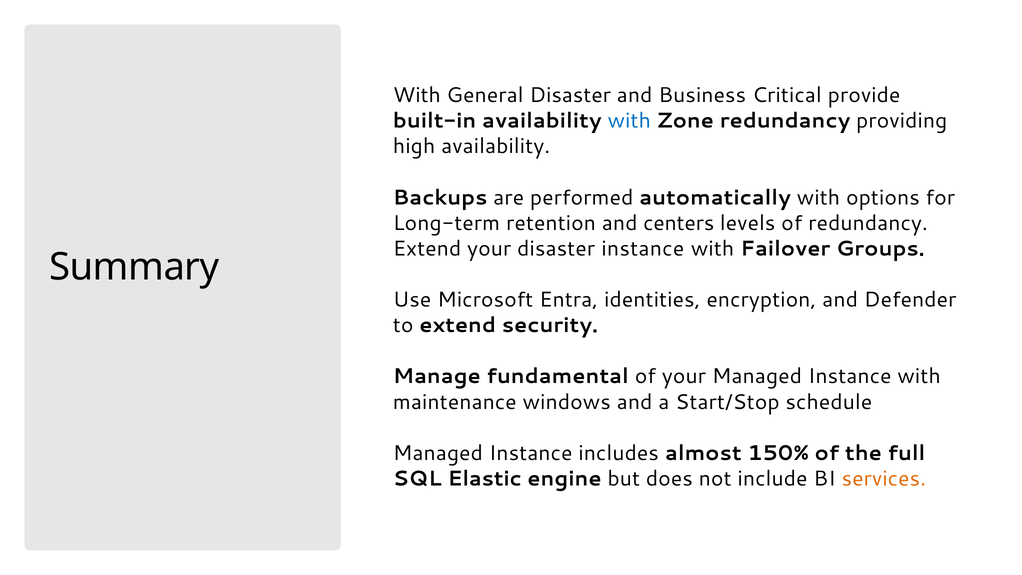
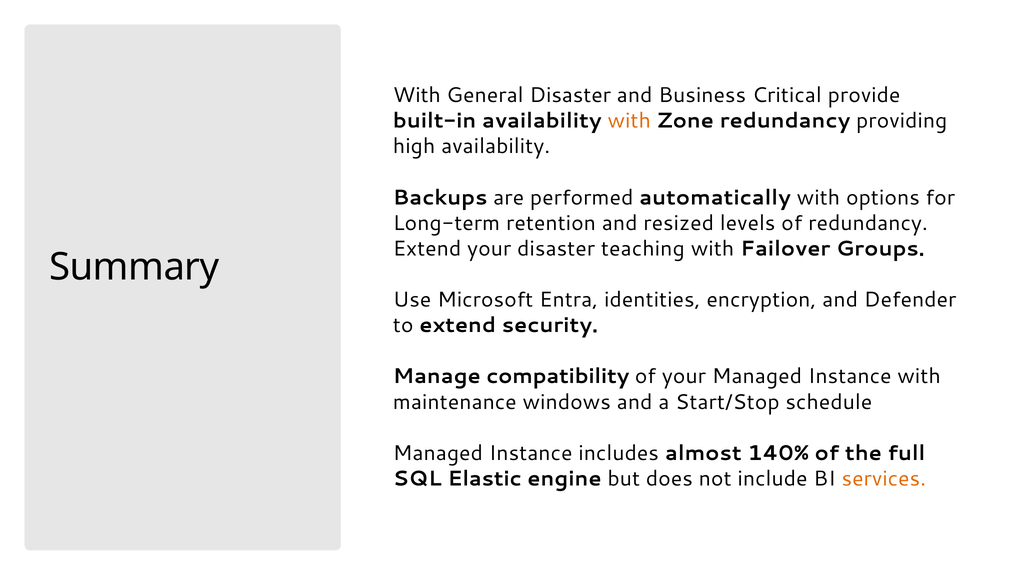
with at (629, 121) colour: blue -> orange
centers: centers -> resized
disaster instance: instance -> teaching
fundamental: fundamental -> compatibility
150%: 150% -> 140%
